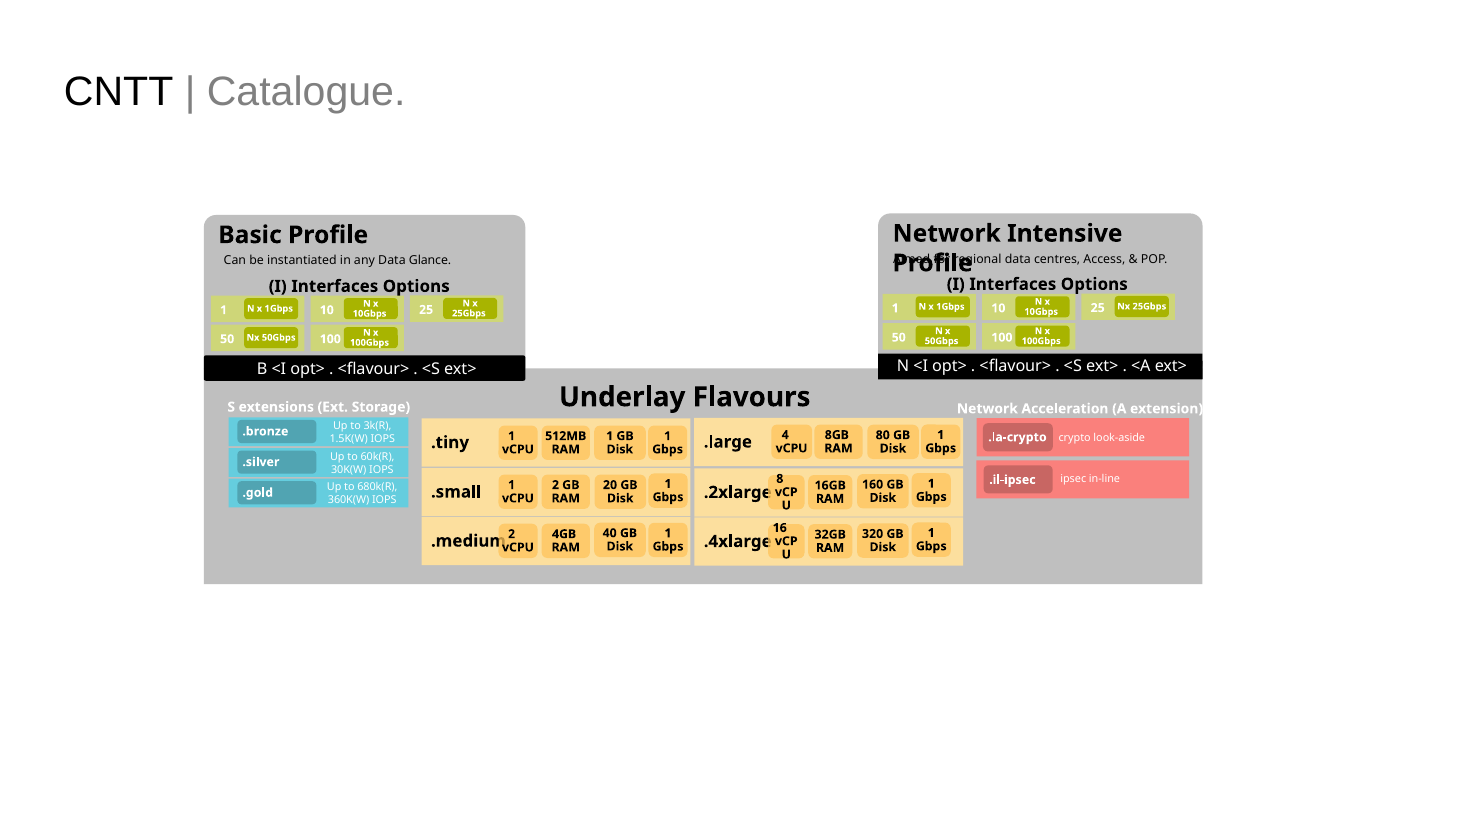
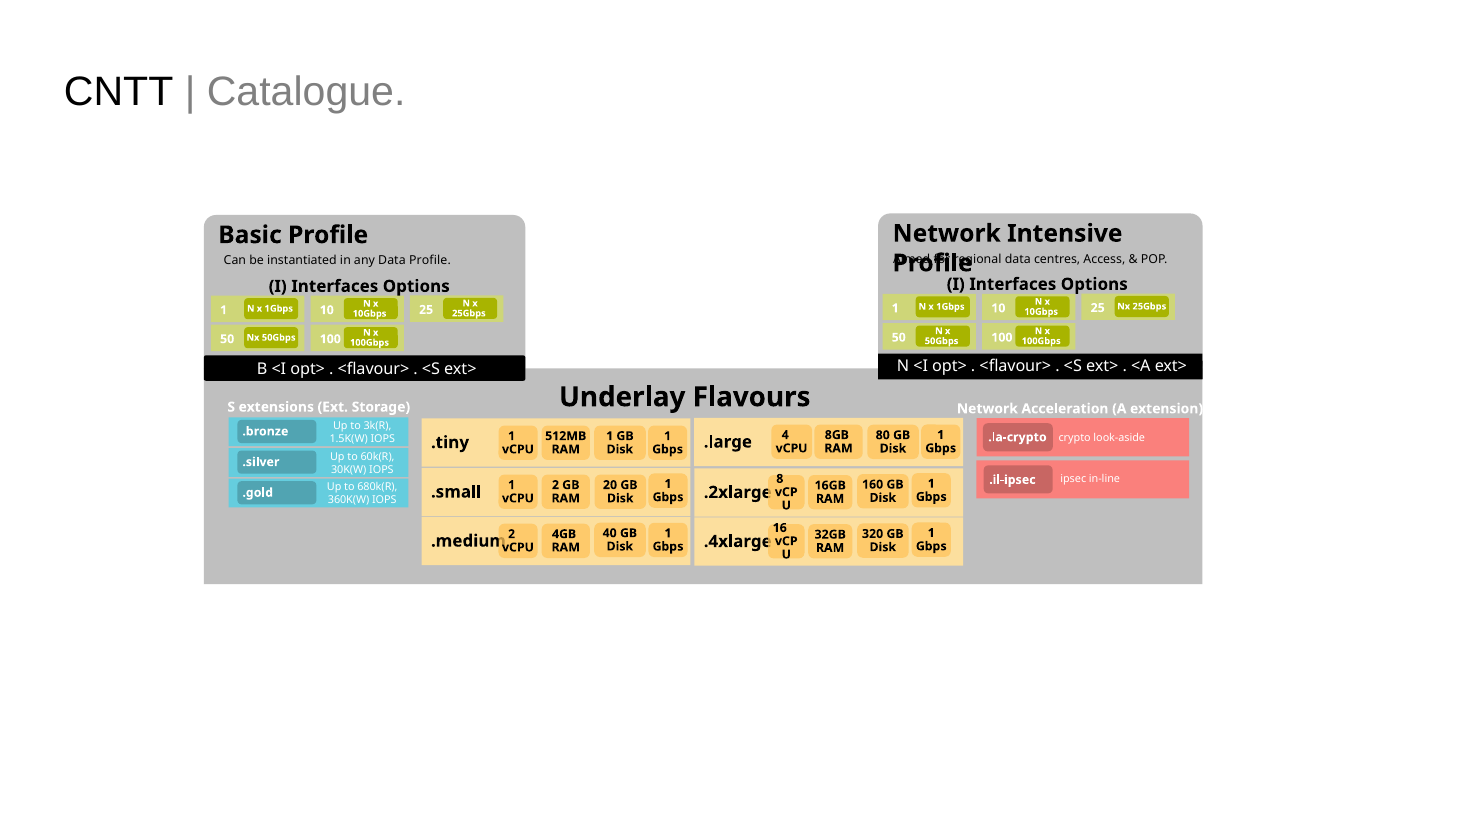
Data Glance: Glance -> Profile
